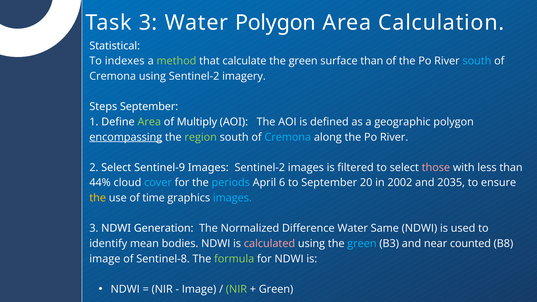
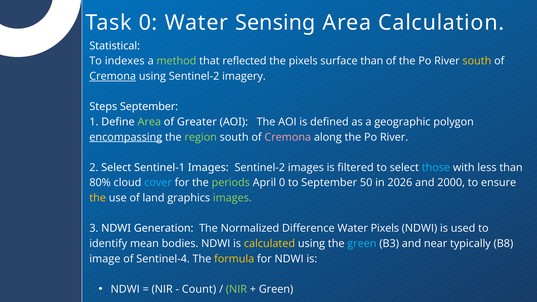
Task 3: 3 -> 0
Water Polygon: Polygon -> Sensing
calculate: calculate -> reflected
green at (303, 61): green -> pixels
south at (477, 61) colour: light blue -> yellow
Cremona at (113, 76) underline: none -> present
Multiply: Multiply -> Greater
Cremona at (288, 137) colour: light blue -> pink
Sentinel-9: Sentinel-9 -> Sentinel-1
those colour: pink -> light blue
44%: 44% -> 80%
periods colour: light blue -> light green
April 6: 6 -> 0
20: 20 -> 50
2002: 2002 -> 2026
2035: 2035 -> 2000
time: time -> land
images at (232, 198) colour: light blue -> light green
Water Same: Same -> Pixels
calculated colour: pink -> yellow
counted: counted -> typically
Sentinel-8: Sentinel-8 -> Sentinel-4
formula colour: light green -> yellow
Image at (199, 289): Image -> Count
